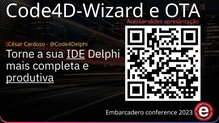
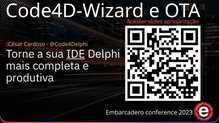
produtiva underline: present -> none
